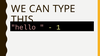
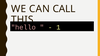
TYPE: TYPE -> CALL
